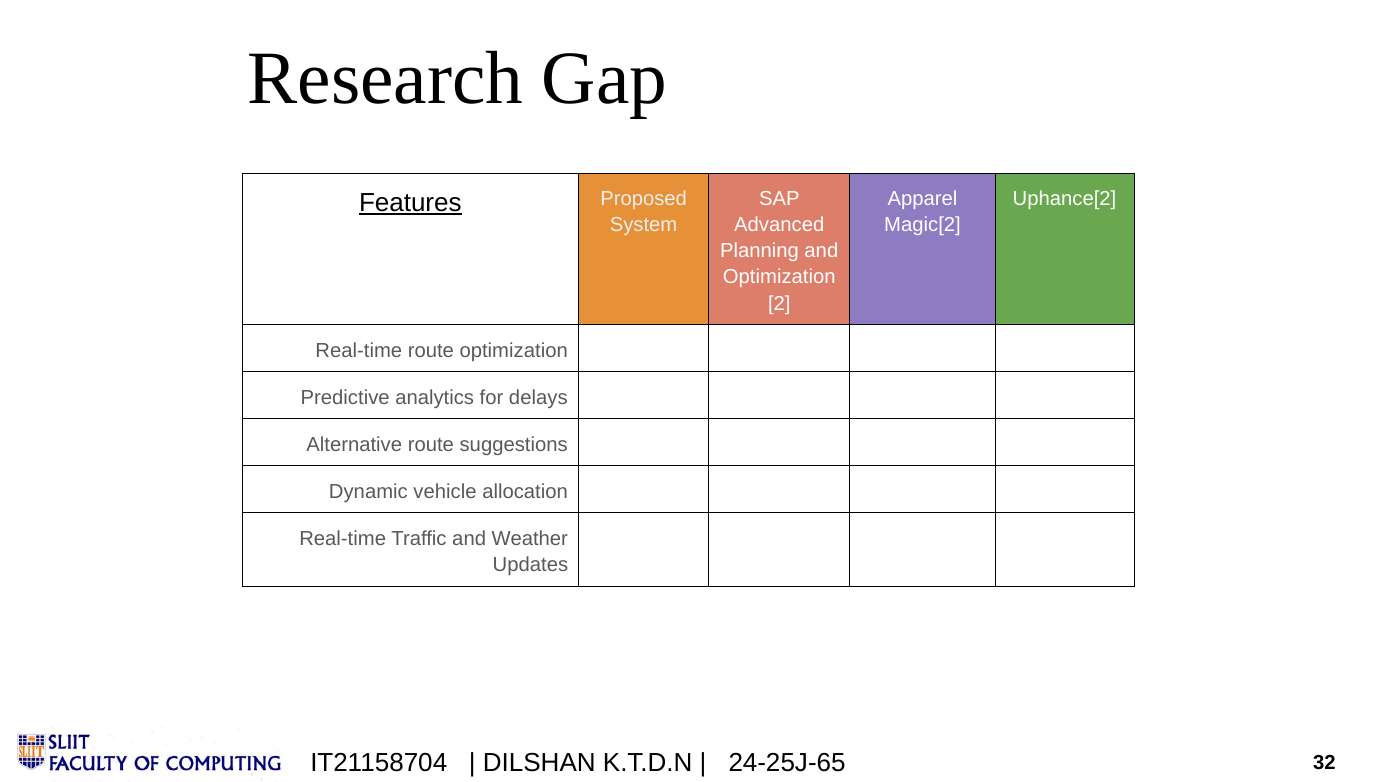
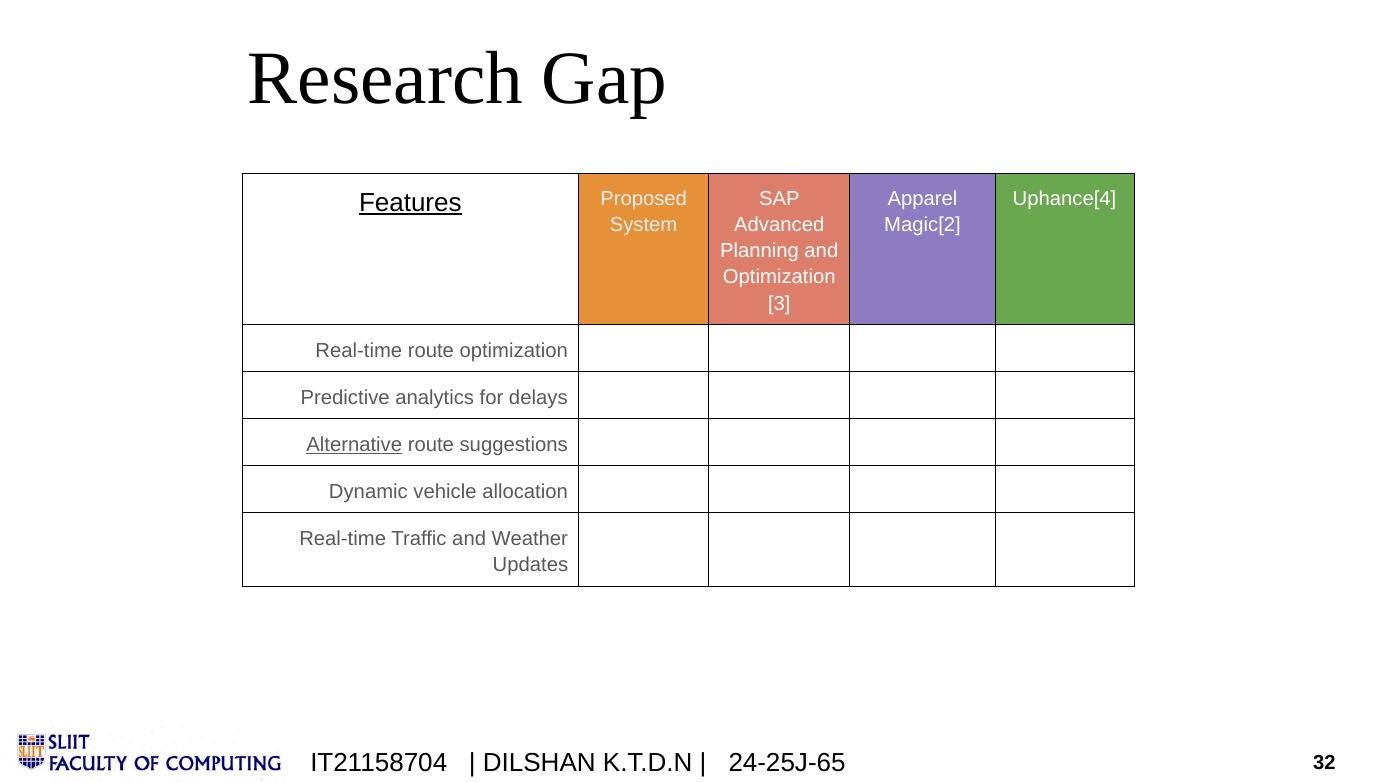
Uphance[2: Uphance[2 -> Uphance[4
2: 2 -> 3
Alternative underline: none -> present
